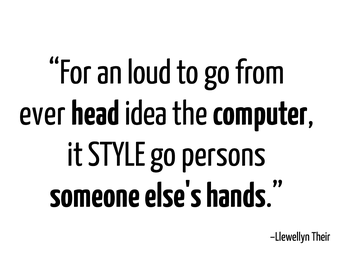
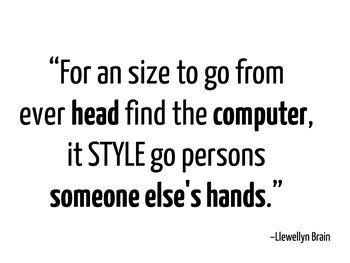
loud: loud -> size
idea: idea -> find
Their: Their -> Brain
